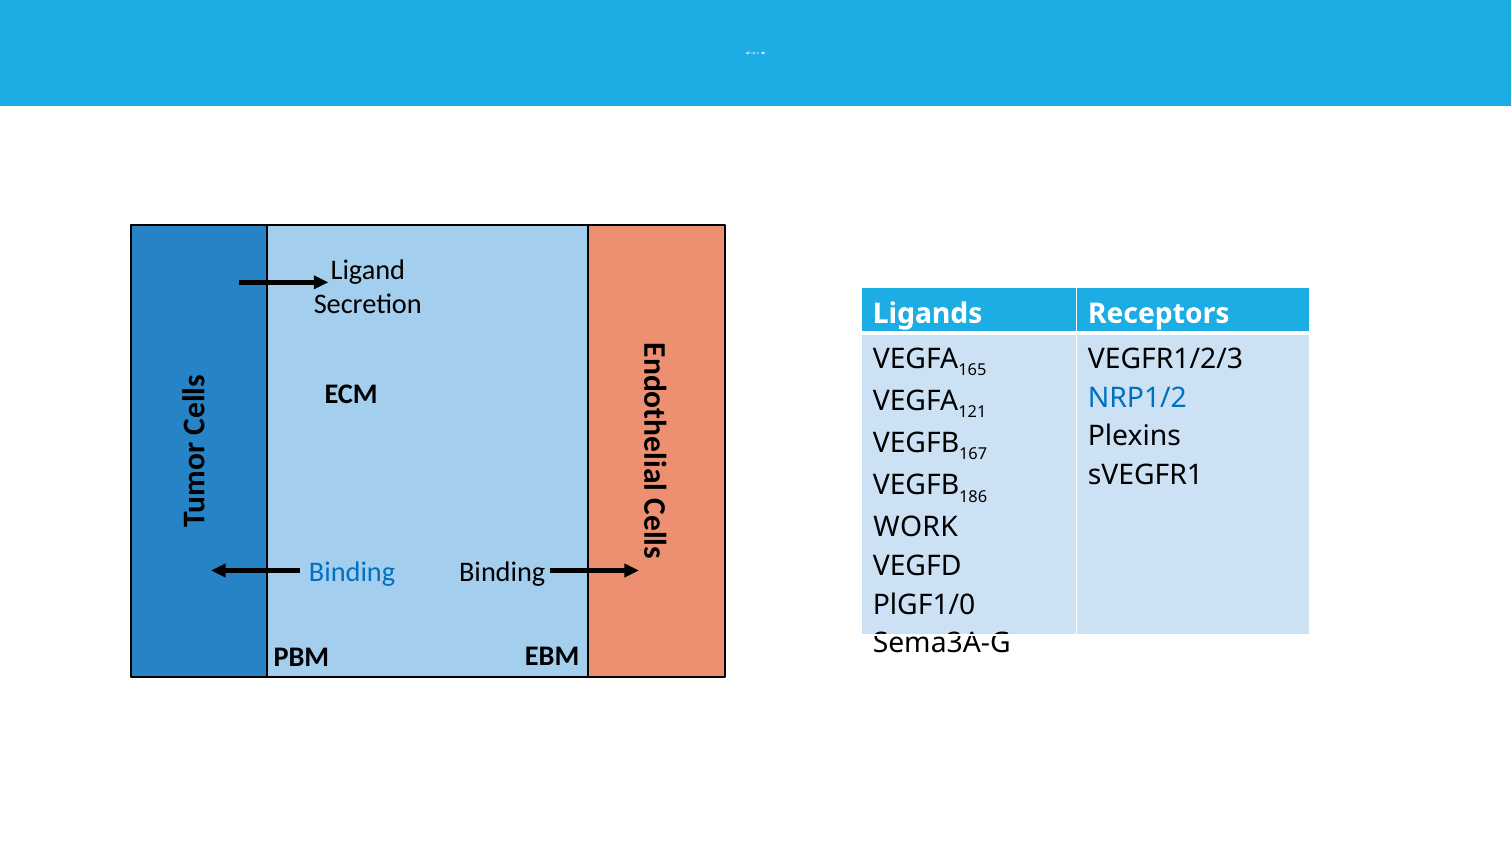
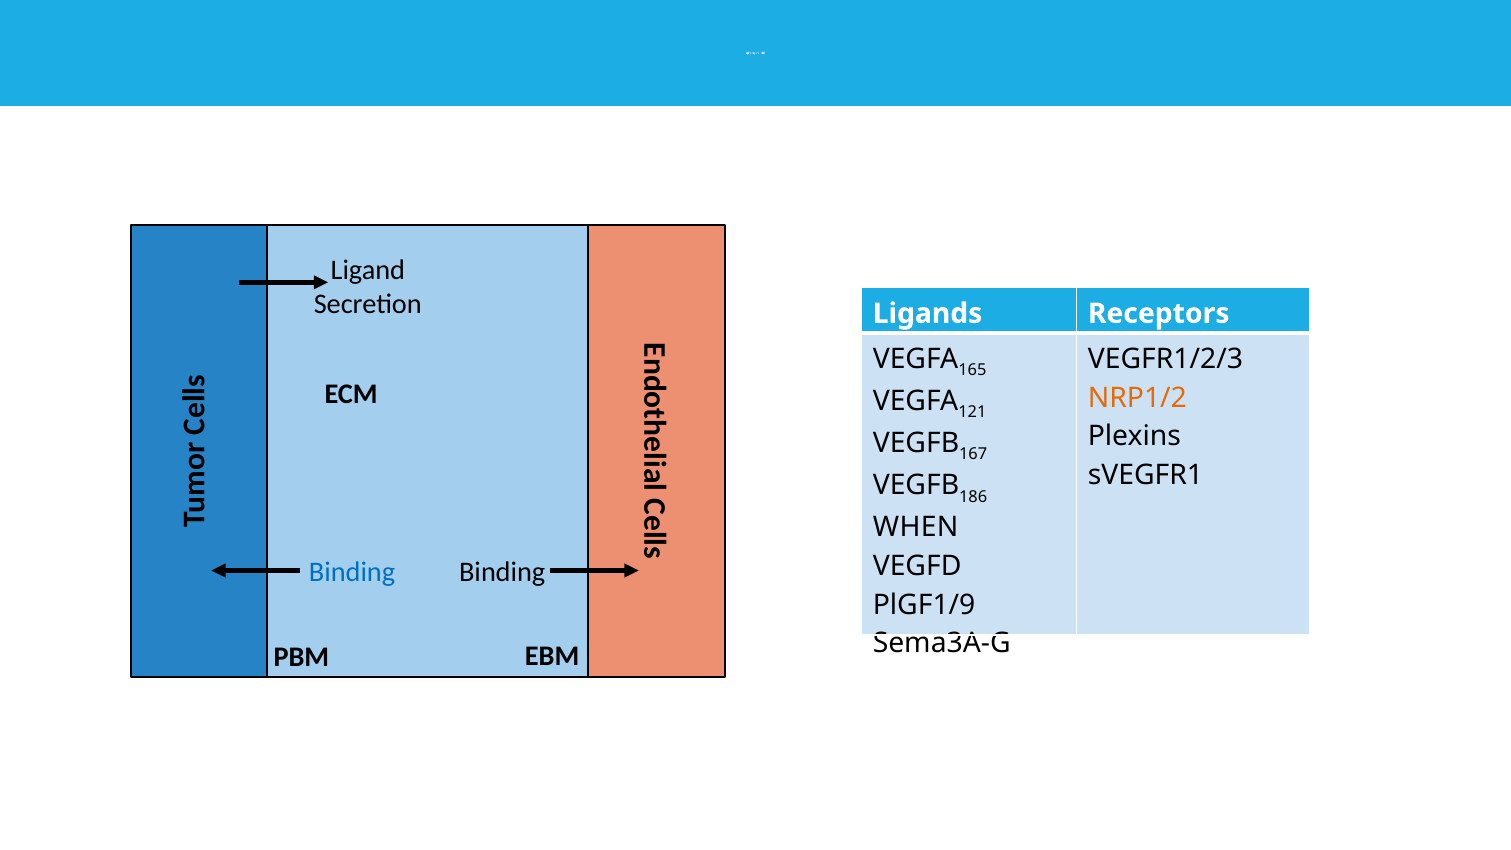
NRP1/2 colour: blue -> orange
WORK: WORK -> WHEN
PlGF1/0: PlGF1/0 -> PlGF1/9
